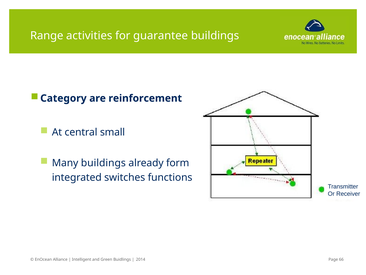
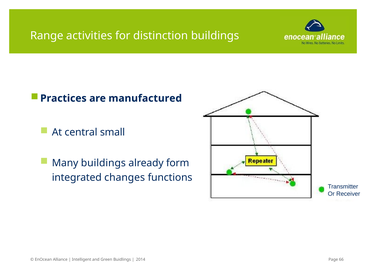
guarantee: guarantee -> distinction
Category: Category -> Practices
reinforcement: reinforcement -> manufactured
switches: switches -> changes
